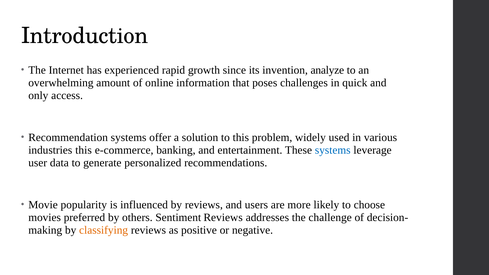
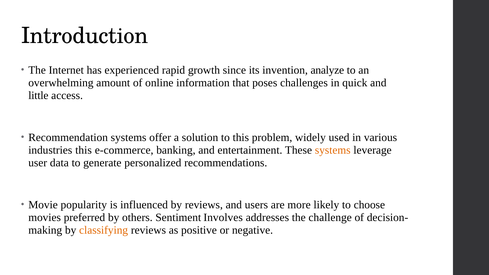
only: only -> little
systems at (333, 150) colour: blue -> orange
Sentiment Reviews: Reviews -> Involves
